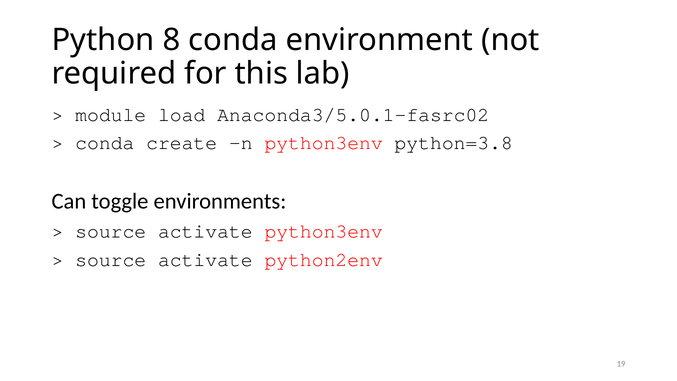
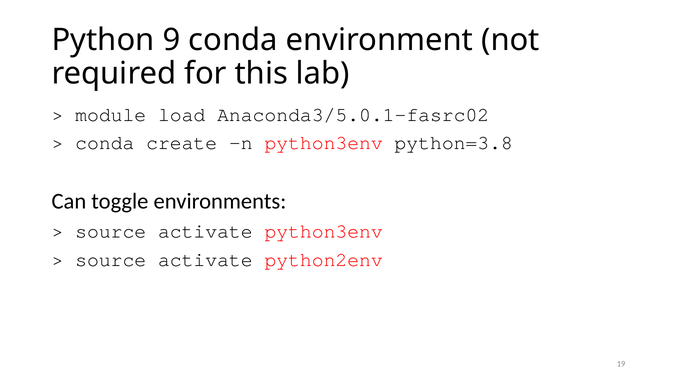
8: 8 -> 9
